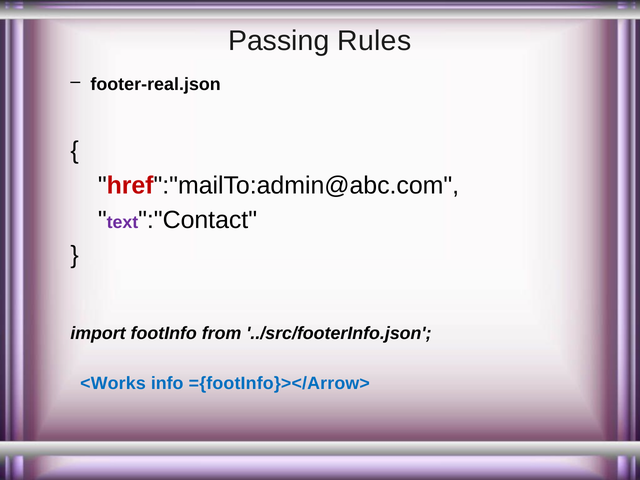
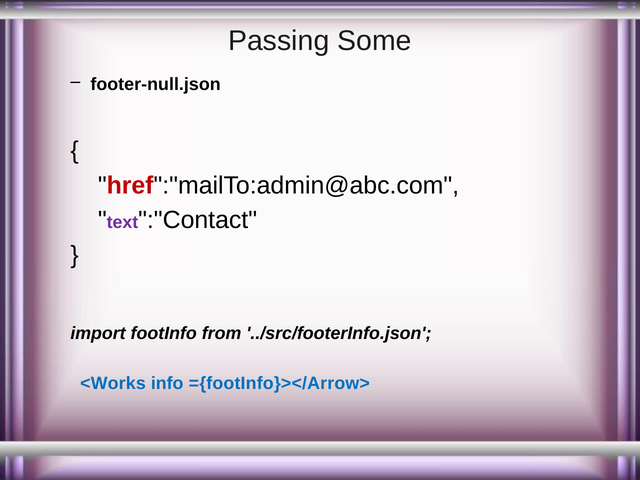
Rules: Rules -> Some
footer-real.json: footer-real.json -> footer-null.json
